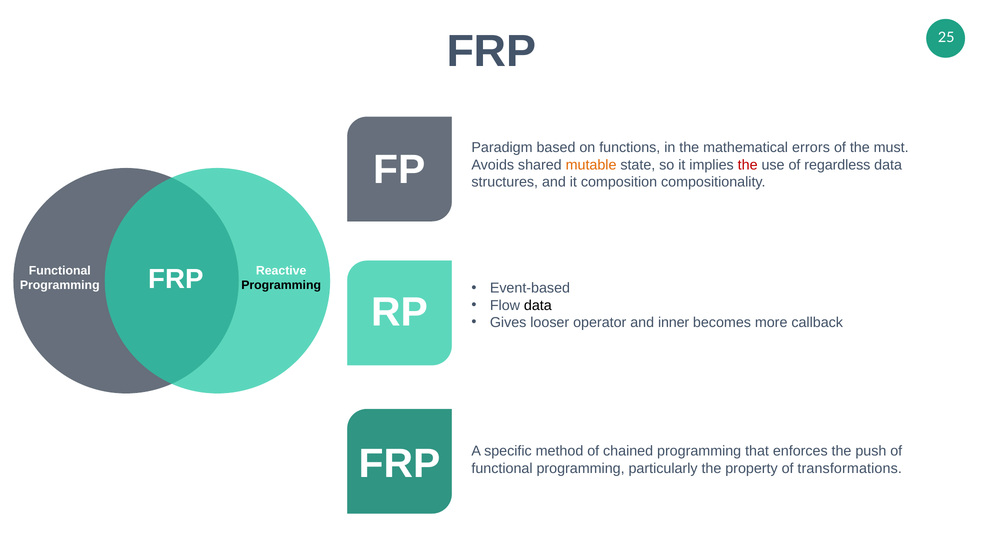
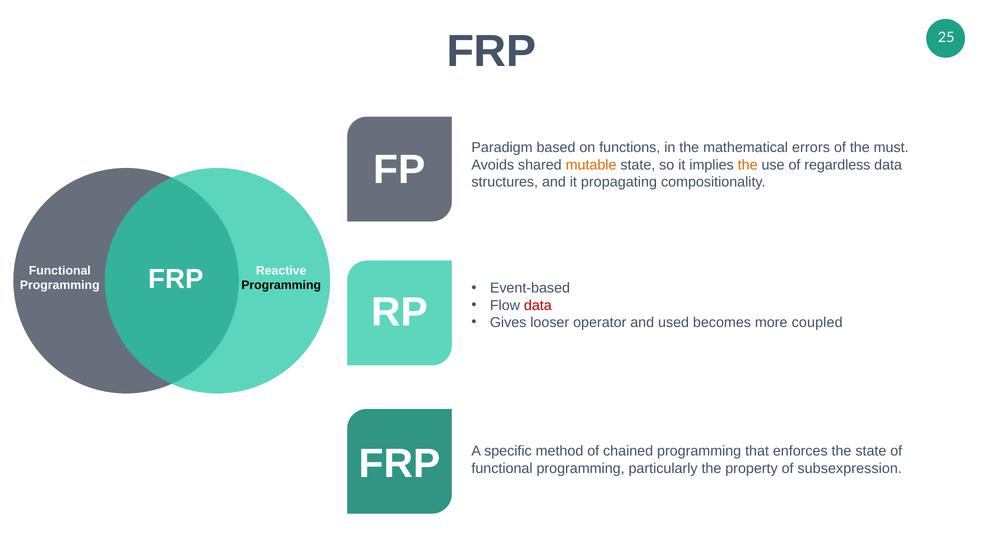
the at (748, 165) colour: red -> orange
composition: composition -> propagating
data at (538, 305) colour: black -> red
inner: inner -> used
callback: callback -> coupled
the push: push -> state
transformations: transformations -> subsexpression
